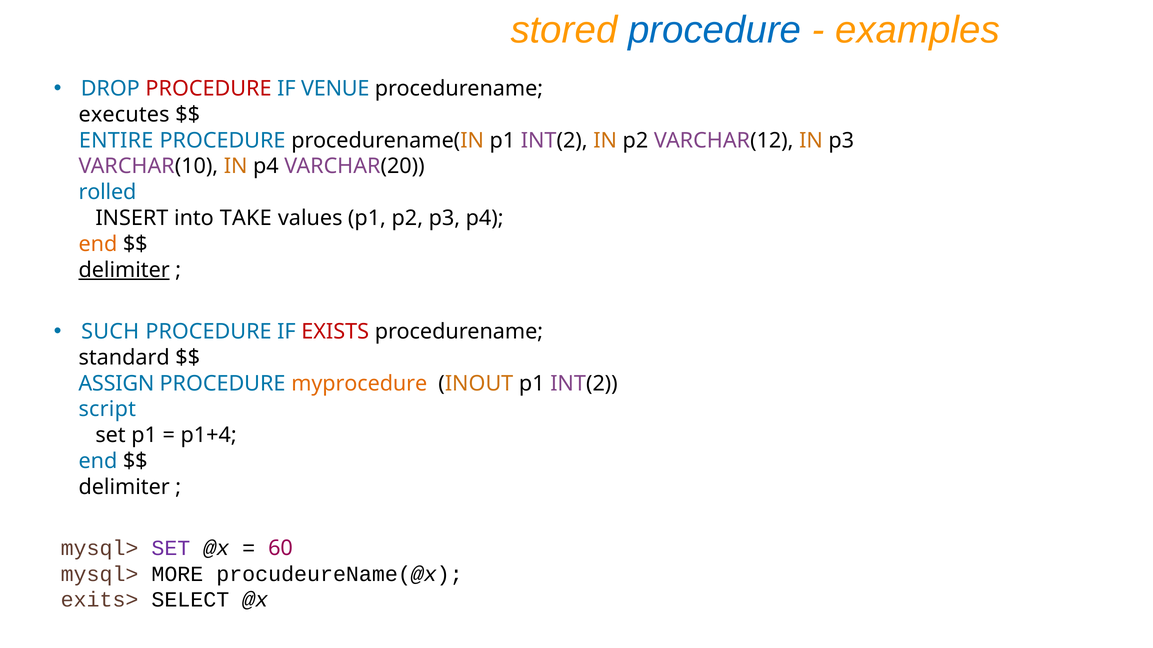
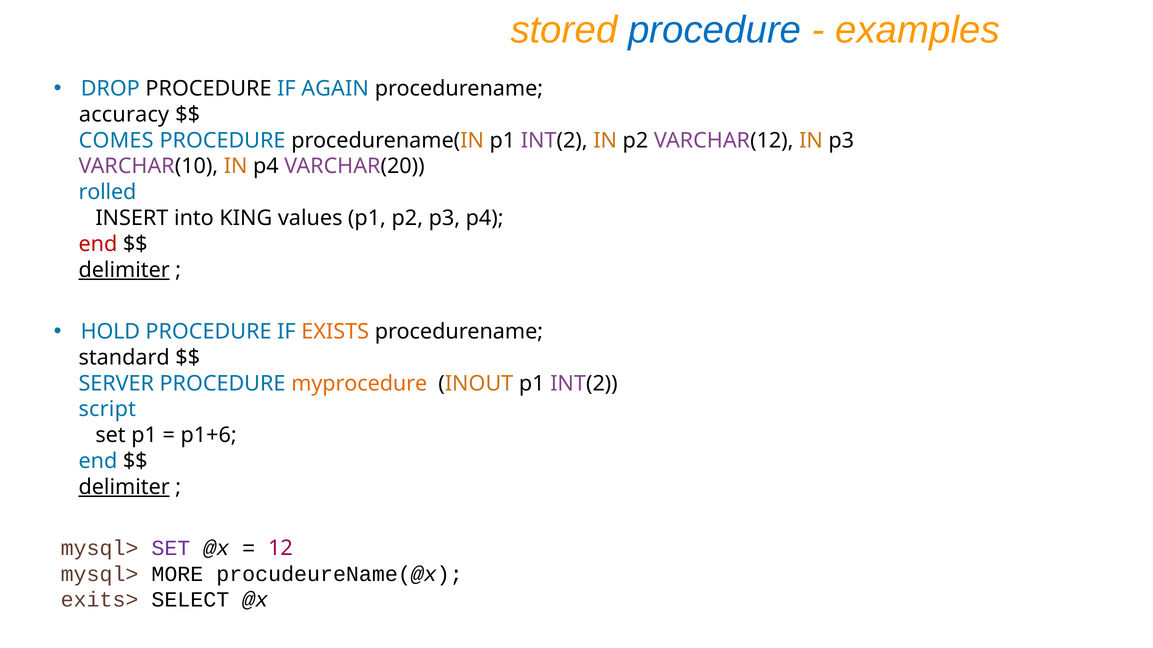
PROCEDURE at (209, 89) colour: red -> black
VENUE: VENUE -> AGAIN
executes: executes -> accuracy
ENTIRE: ENTIRE -> COMES
TAKE: TAKE -> KING
end at (98, 244) colour: orange -> red
SUCH: SUCH -> HOLD
EXISTS colour: red -> orange
ASSIGN: ASSIGN -> SERVER
p1+4: p1+4 -> p1+6
delimiter at (124, 488) underline: none -> present
60: 60 -> 12
